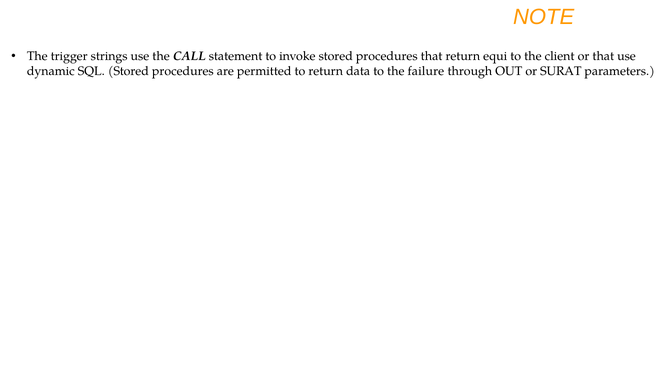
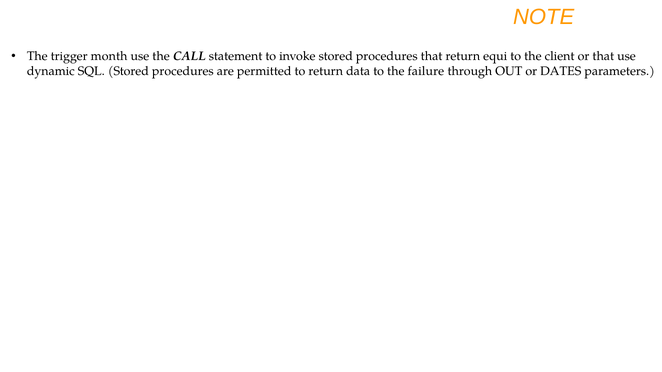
strings: strings -> month
SURAT: SURAT -> DATES
